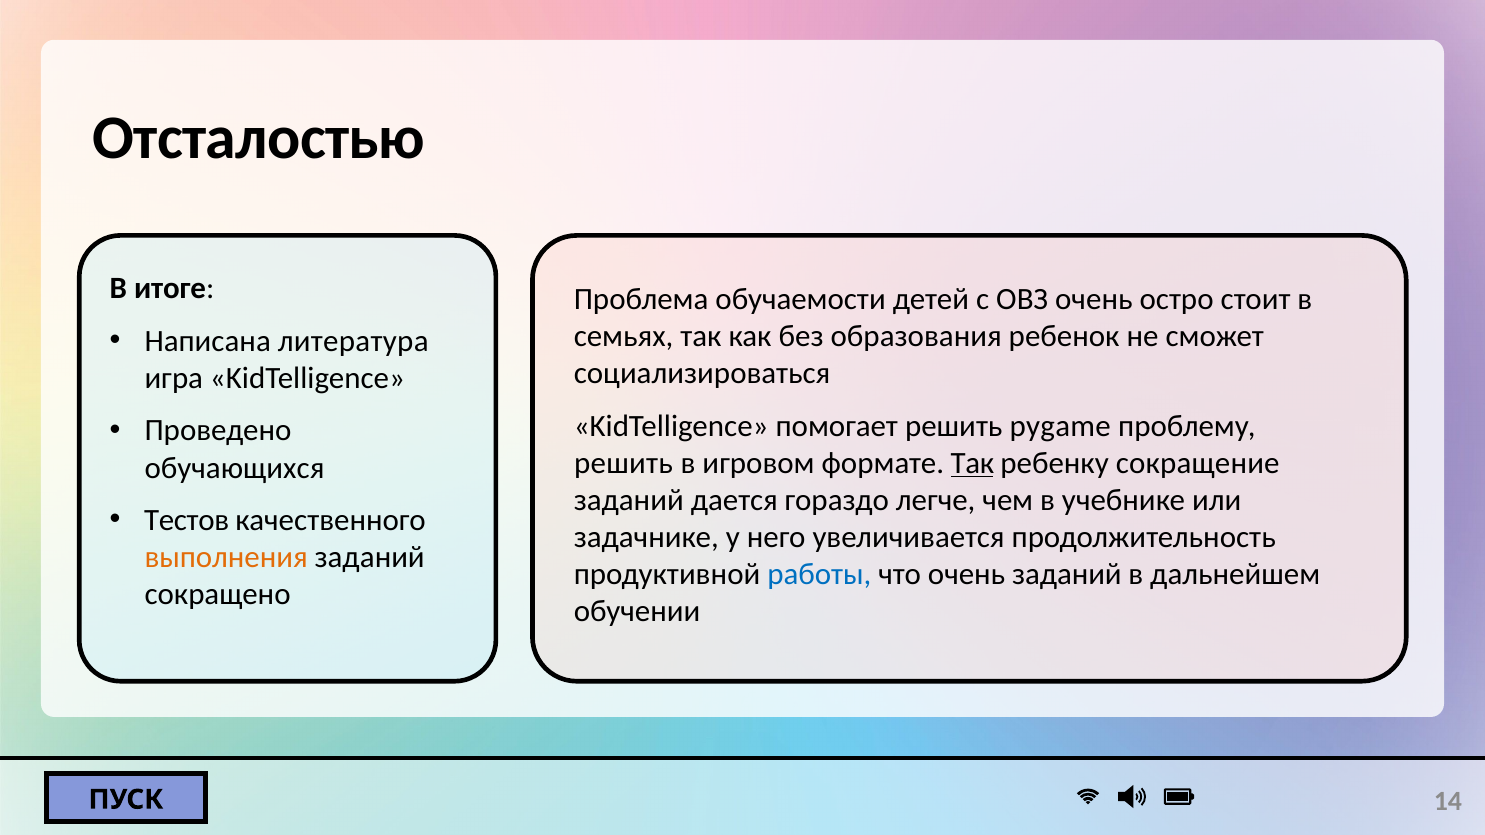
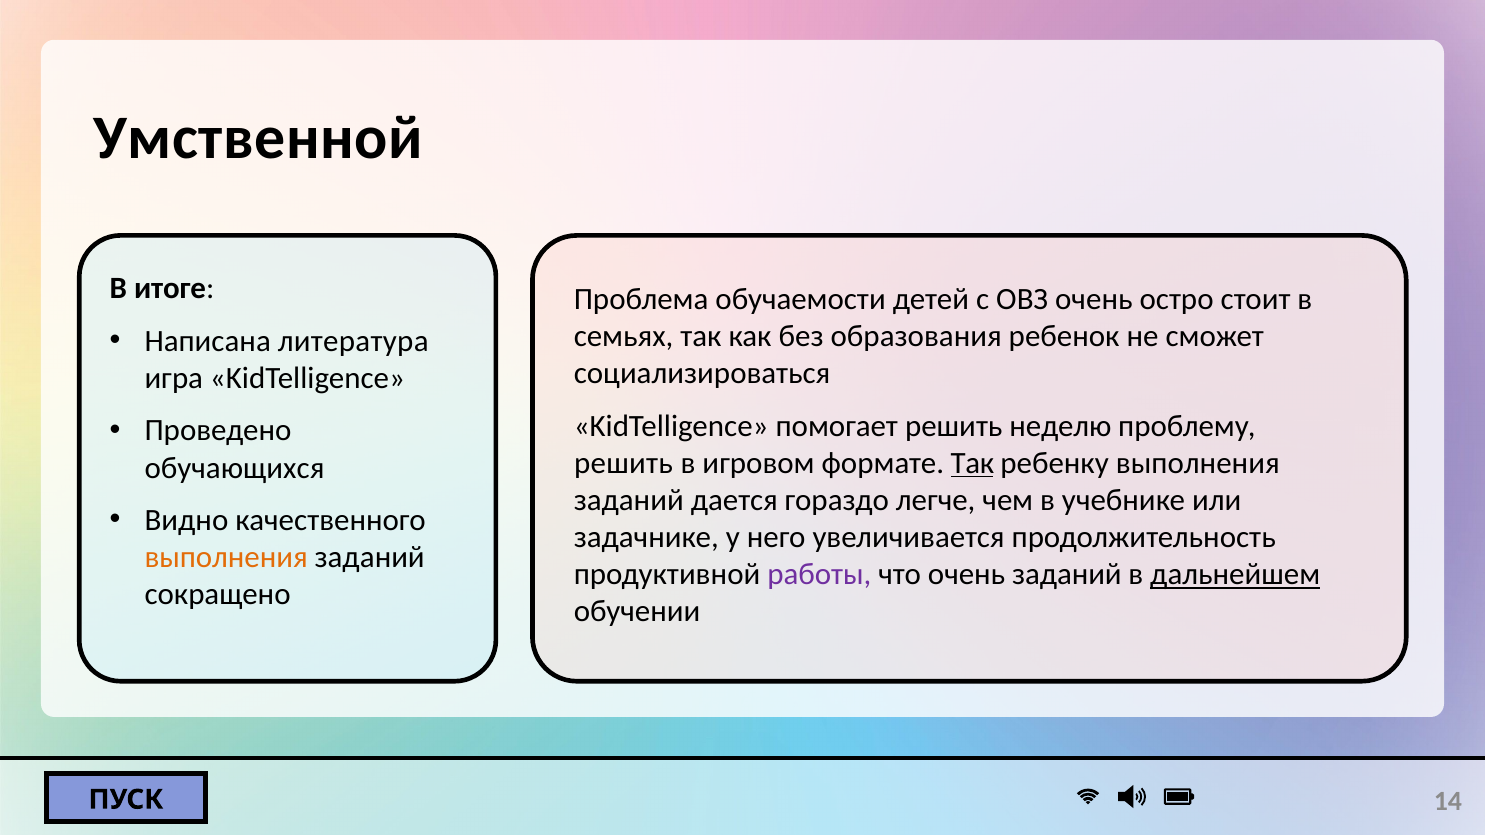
Отсталостью: Отсталостью -> Умственной
pygame: pygame -> неделю
ребенку сокращение: сокращение -> выполнения
Тестов: Тестов -> Видно
работы colour: blue -> purple
дальнейшем underline: none -> present
